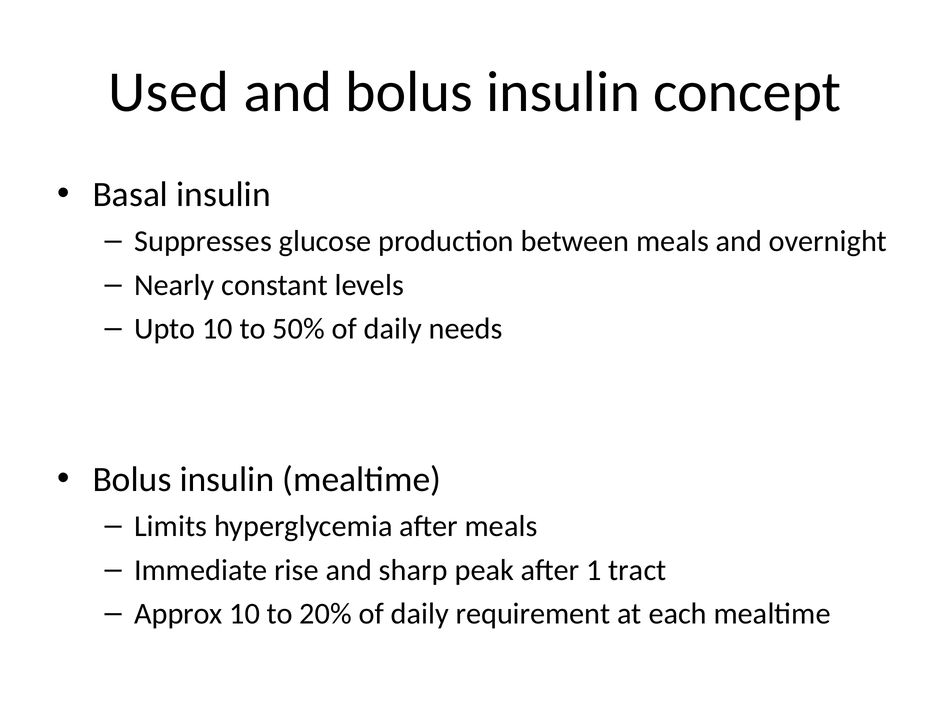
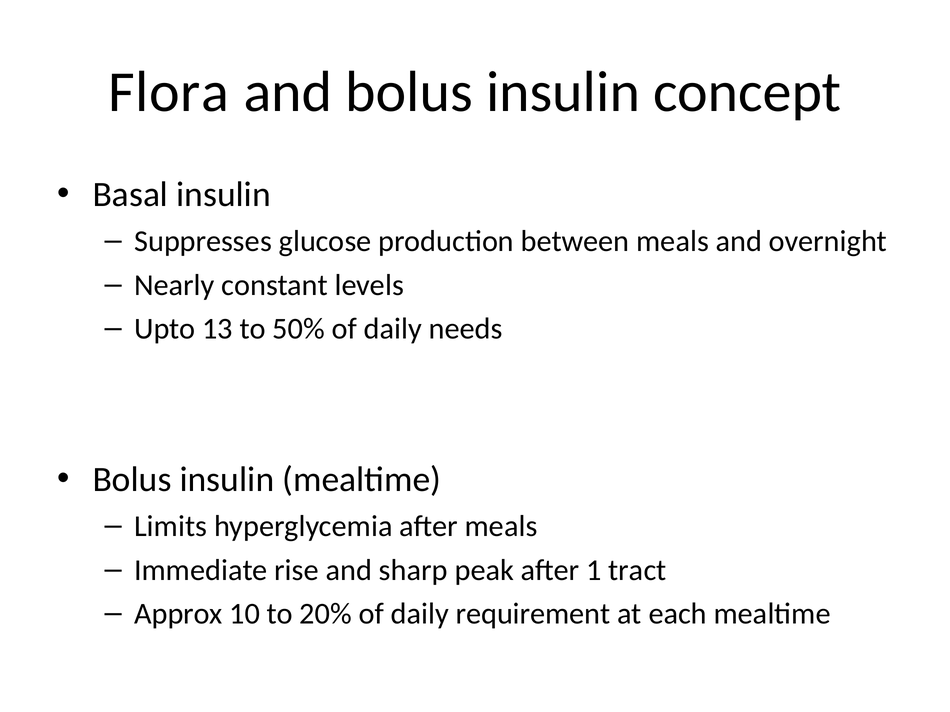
Used: Used -> Flora
Upto 10: 10 -> 13
